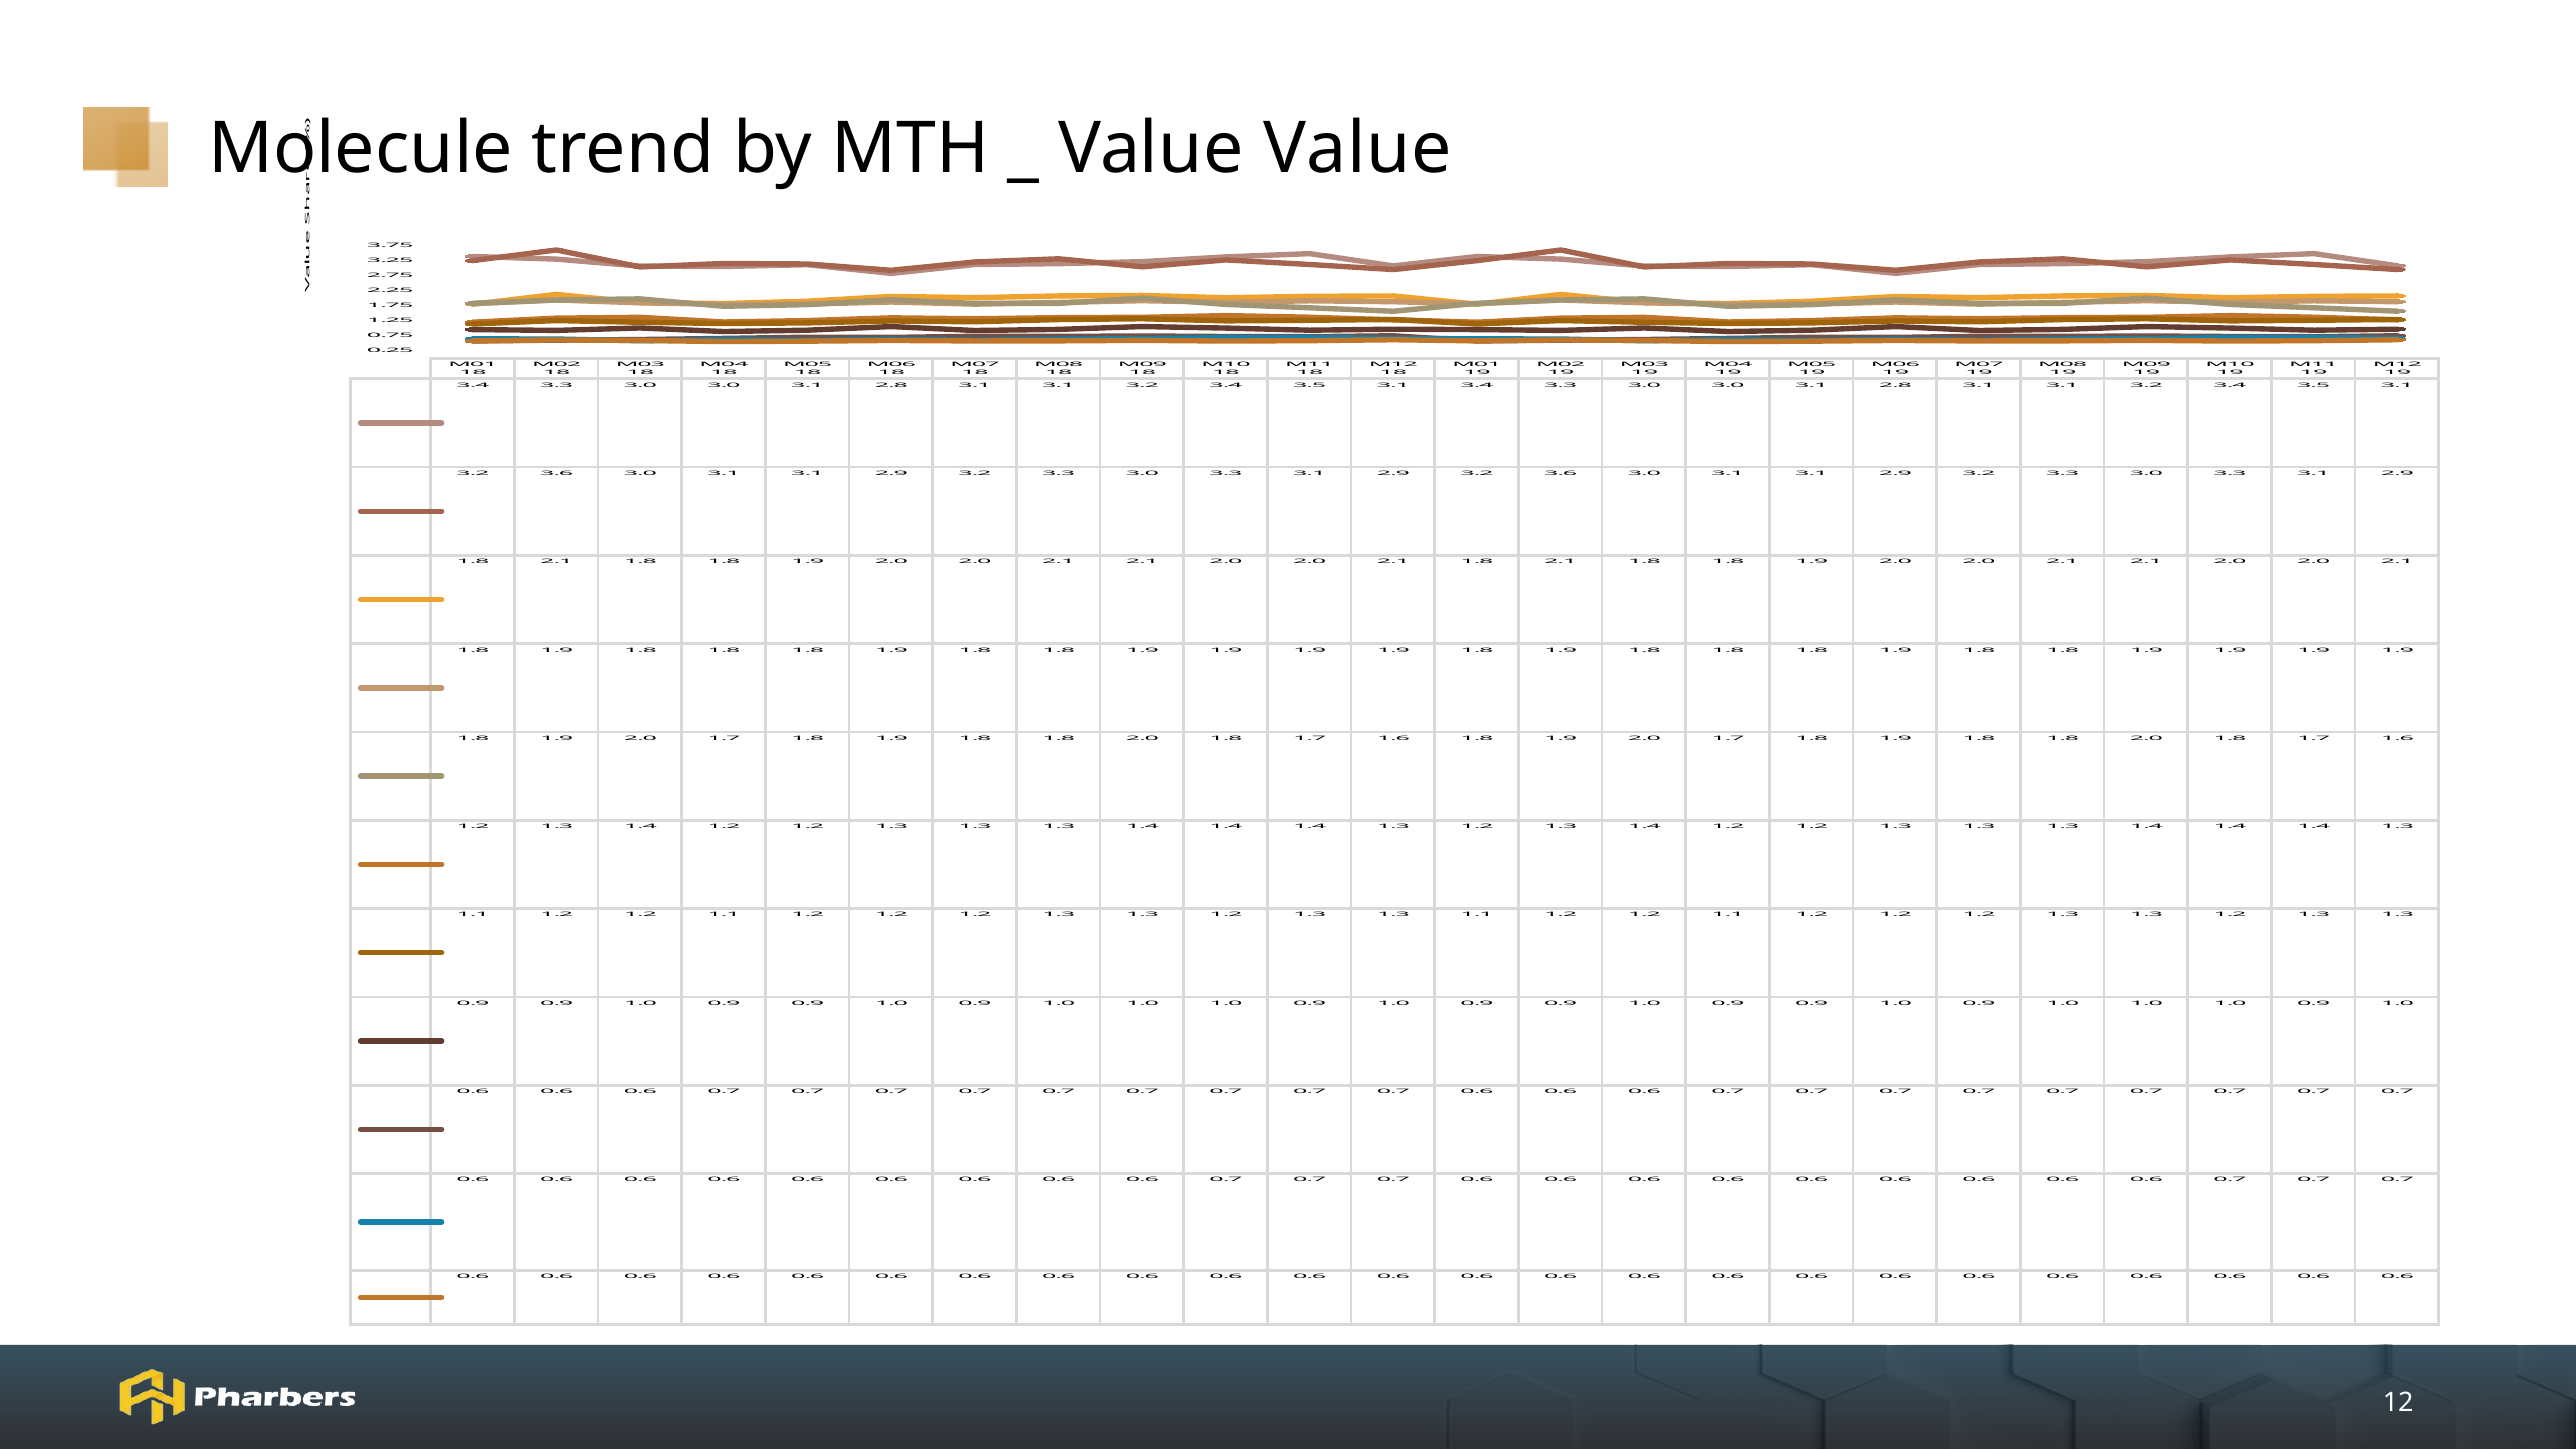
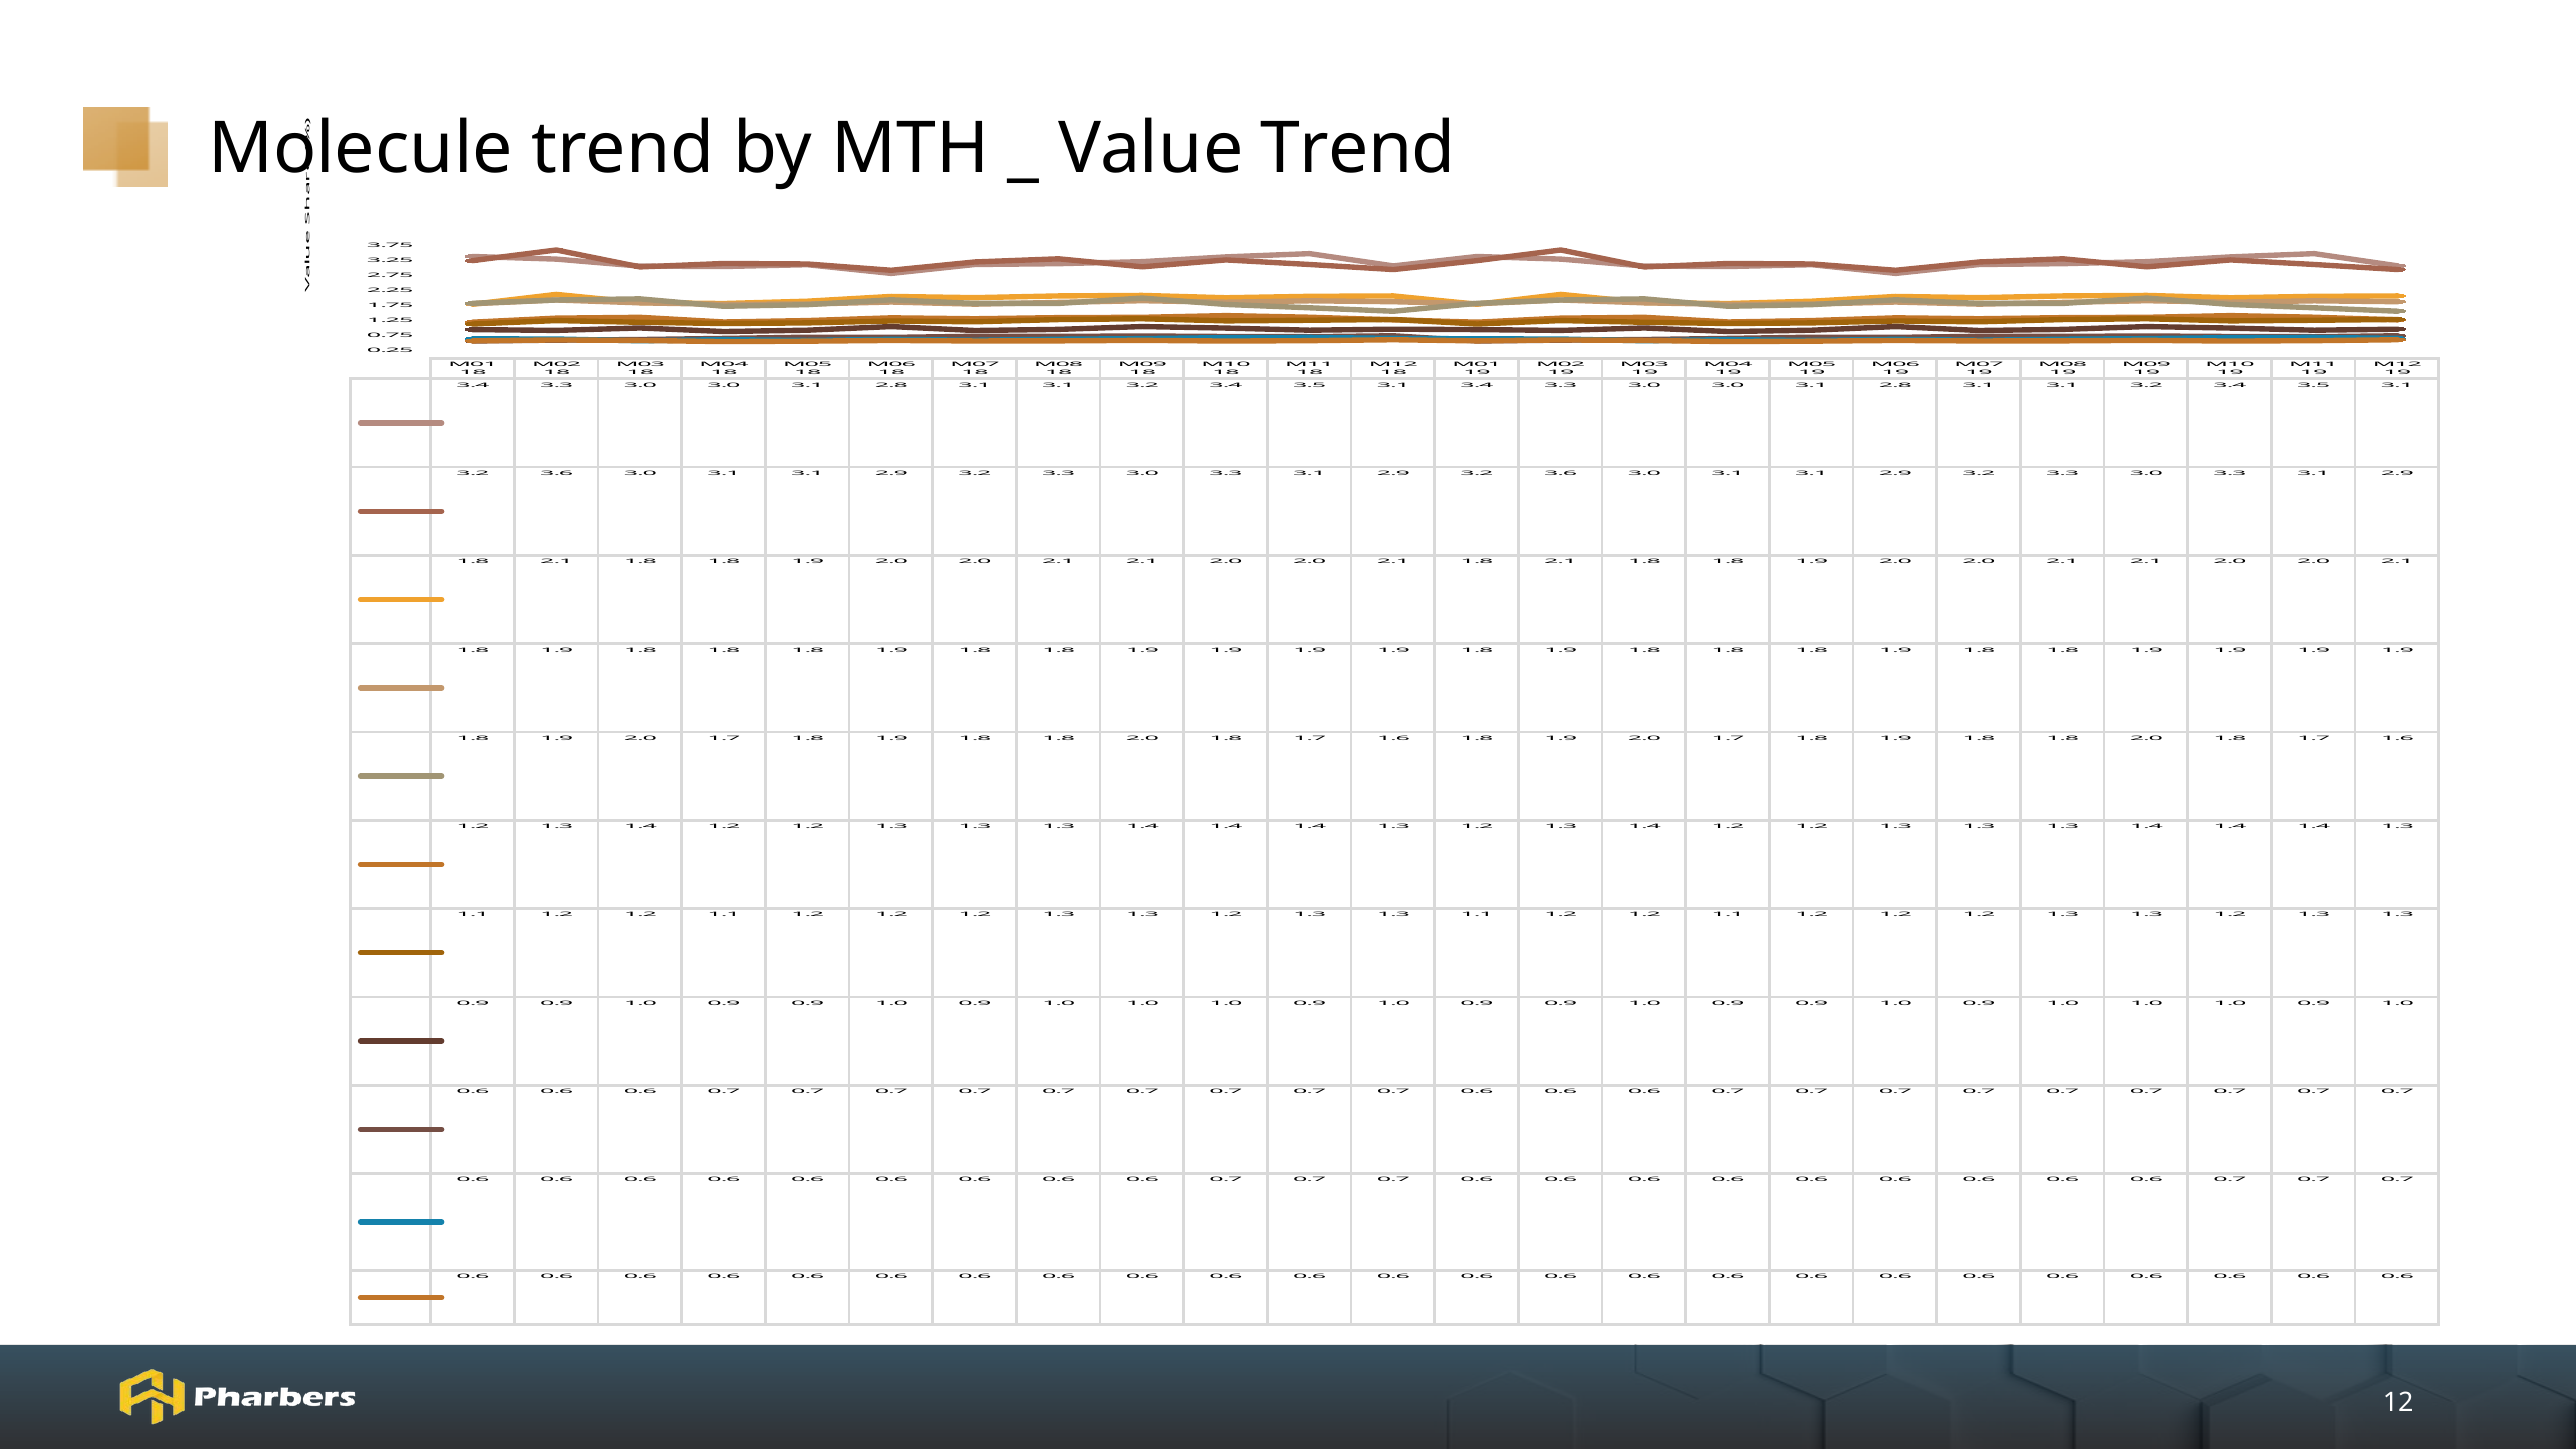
Value Value: Value -> Trend
